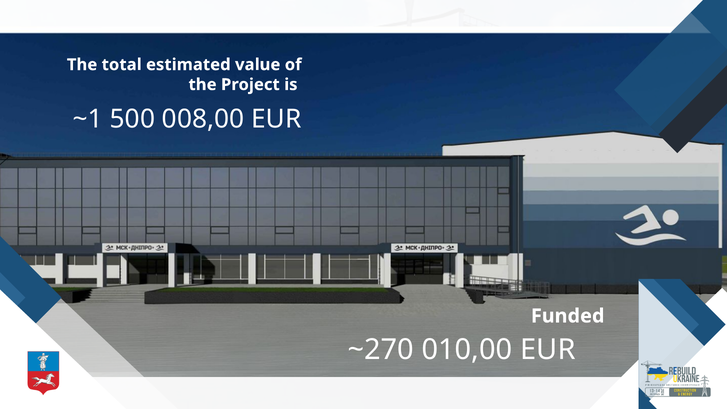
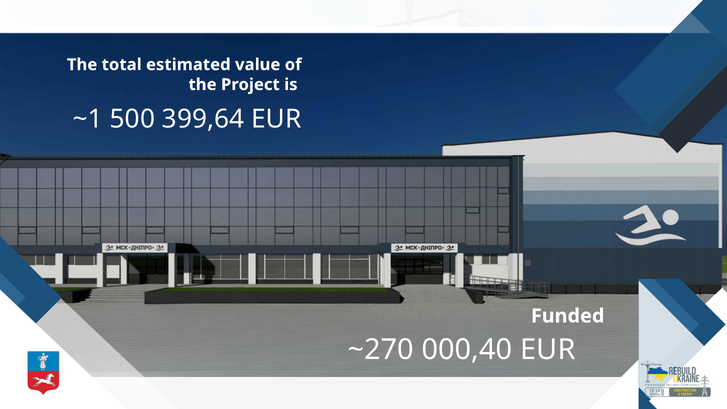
008,00: 008,00 -> 399,64
010,00: 010,00 -> 000,40
